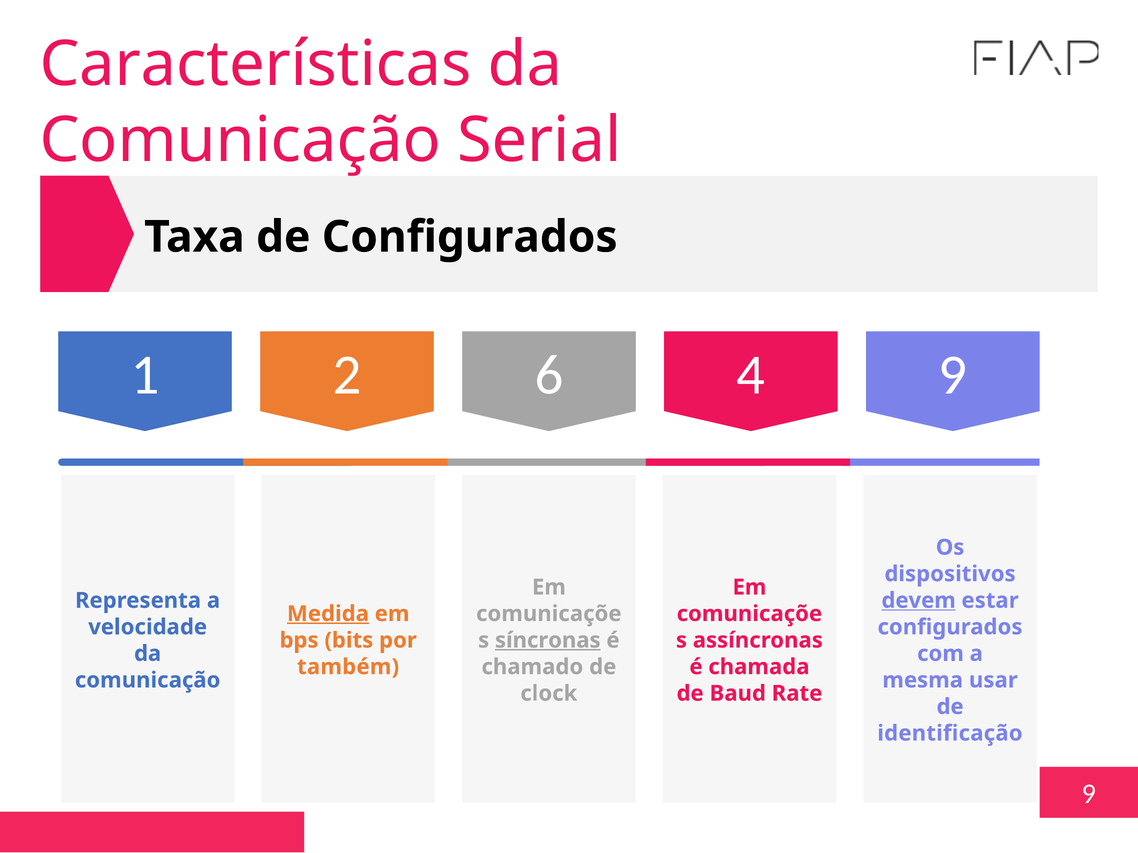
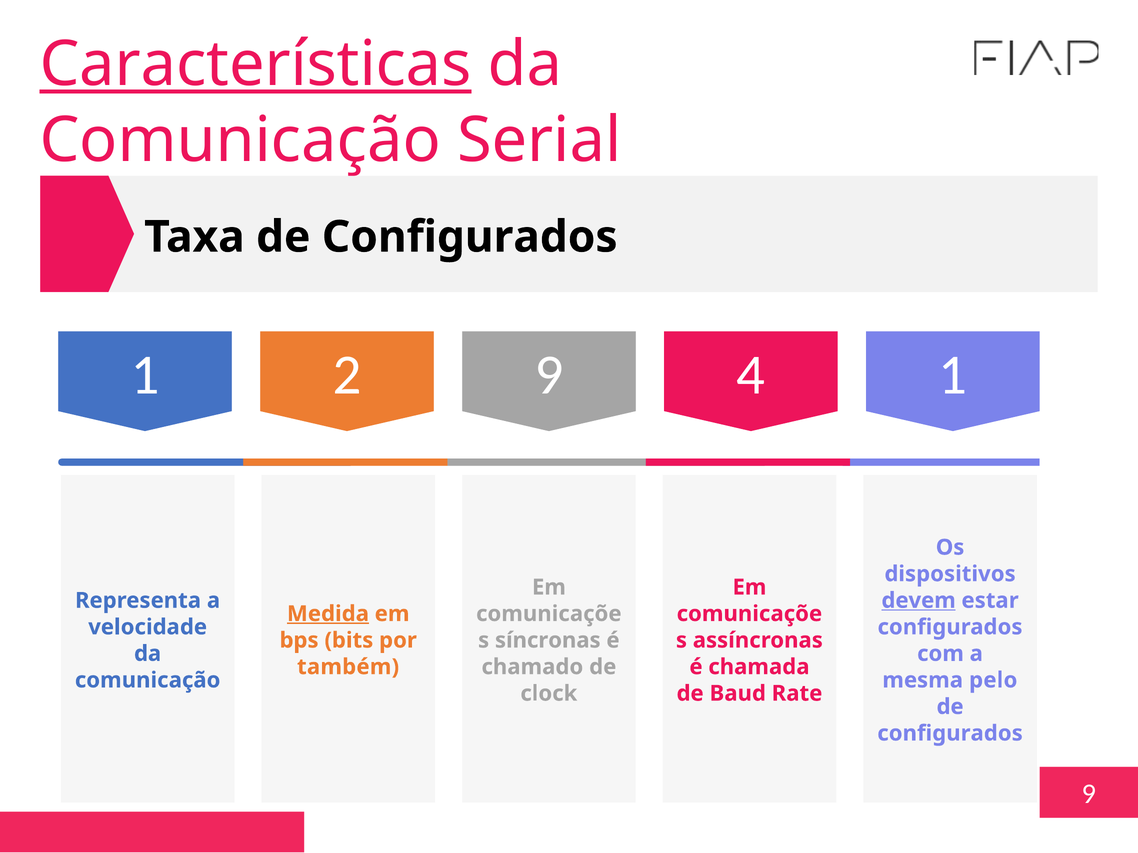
Características underline: none -> present
2 6: 6 -> 9
4 9: 9 -> 1
síncronas underline: present -> none
usar: usar -> pelo
identificação at (950, 734): identificação -> configurados
